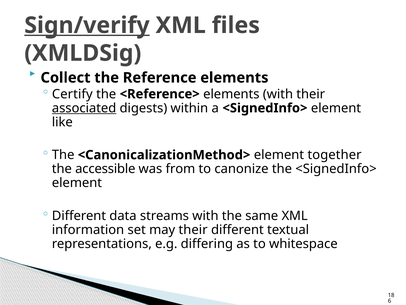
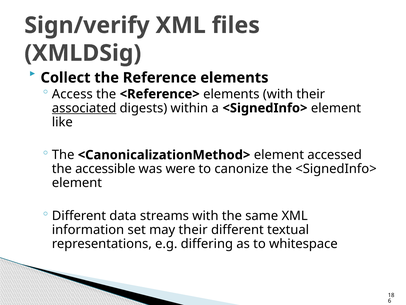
Sign/verify underline: present -> none
Certify: Certify -> Access
together: together -> accessed
from: from -> were
